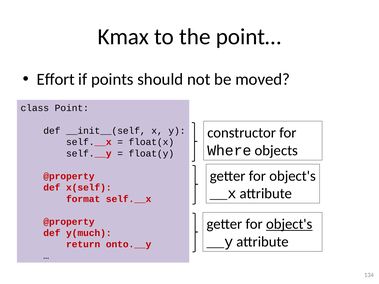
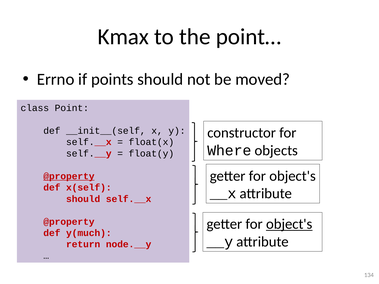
Effort: Effort -> Errno
@property at (69, 176) underline: none -> present
format at (83, 199): format -> should
onto.__y: onto.__y -> node.__y
